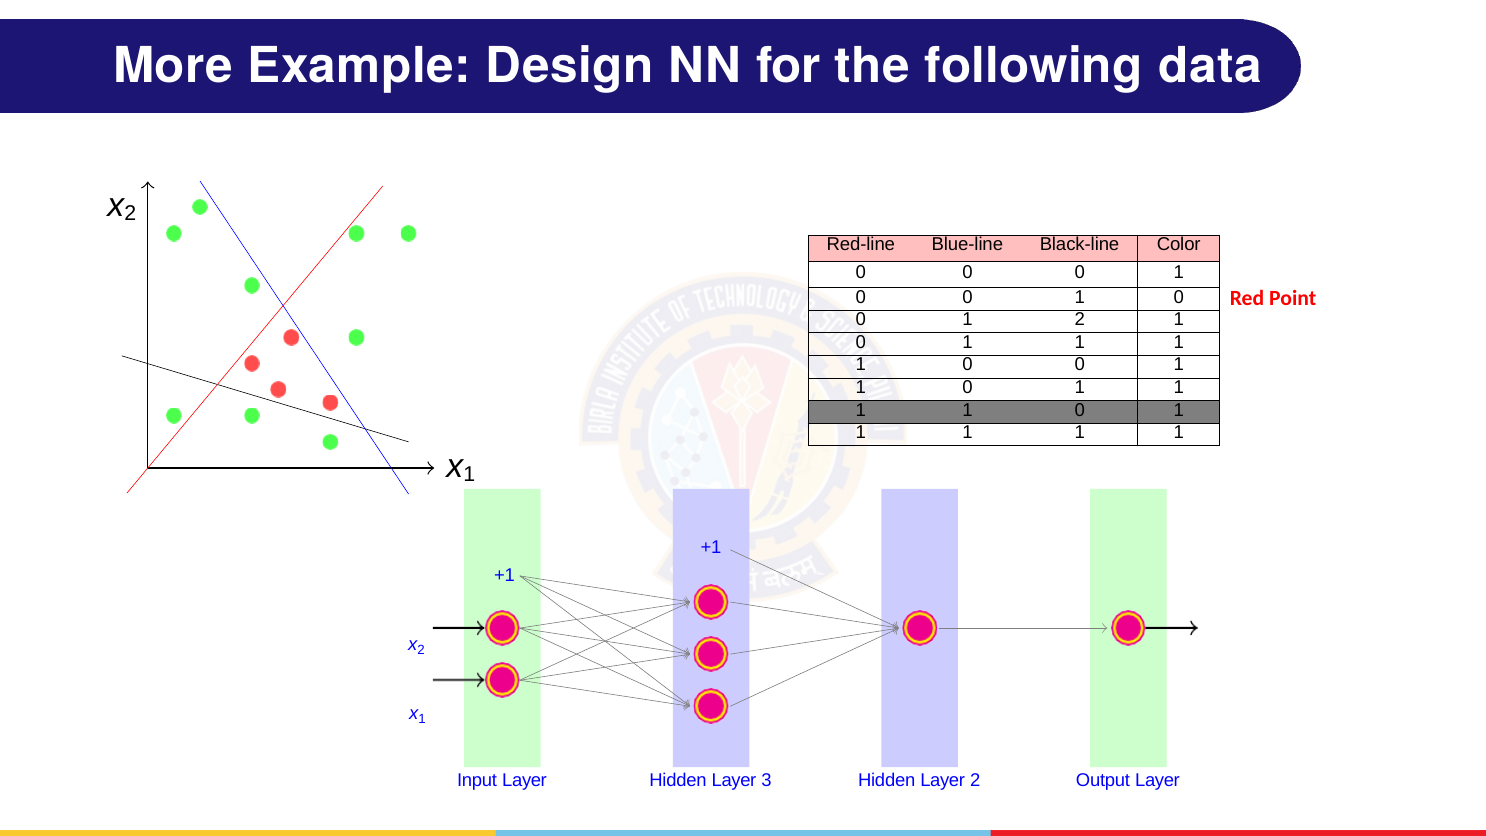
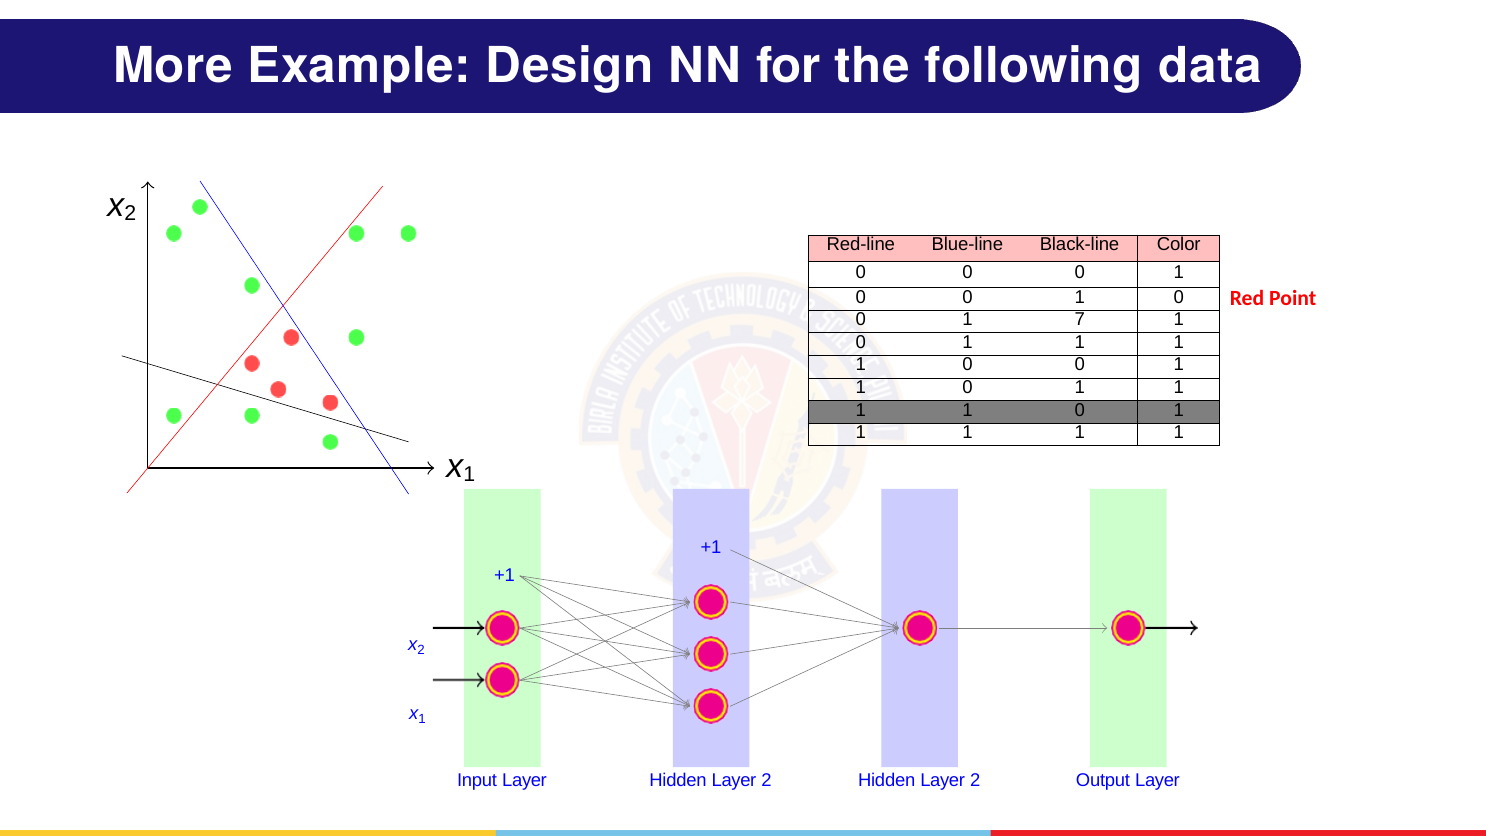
1 2: 2 -> 7
3 at (766, 780): 3 -> 2
